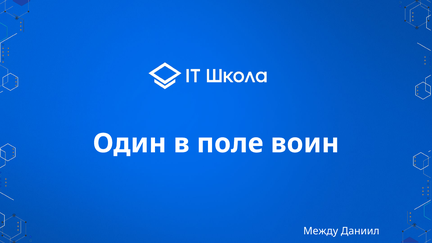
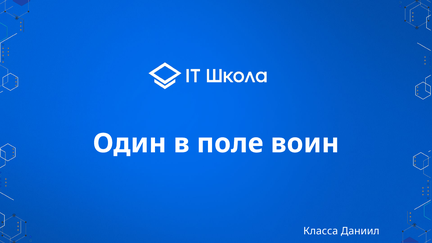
Между: Между -> Класса
